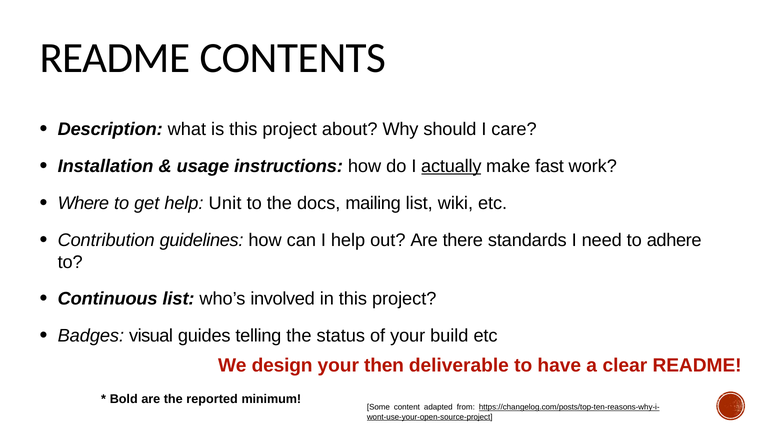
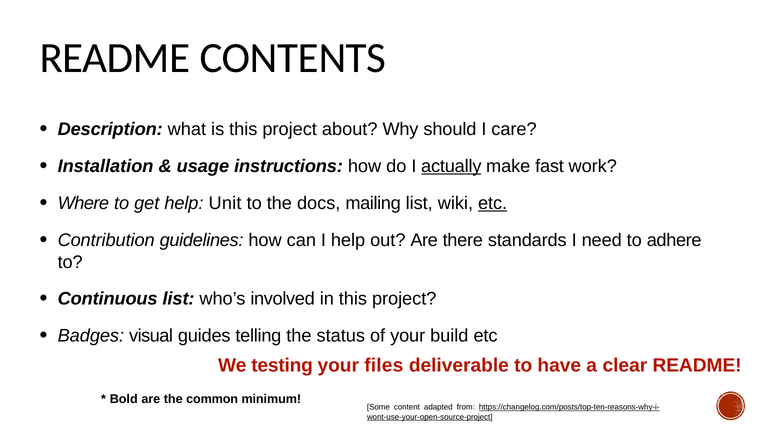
etc at (493, 203) underline: none -> present
design: design -> testing
then: then -> files
reported: reported -> common
